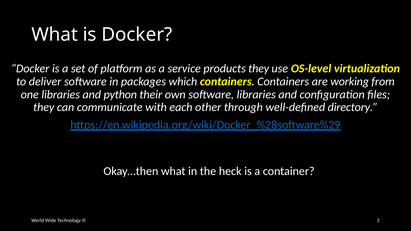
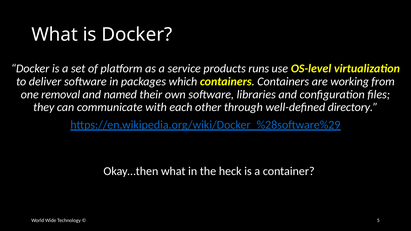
products they: they -> runs
one libraries: libraries -> removal
python: python -> named
